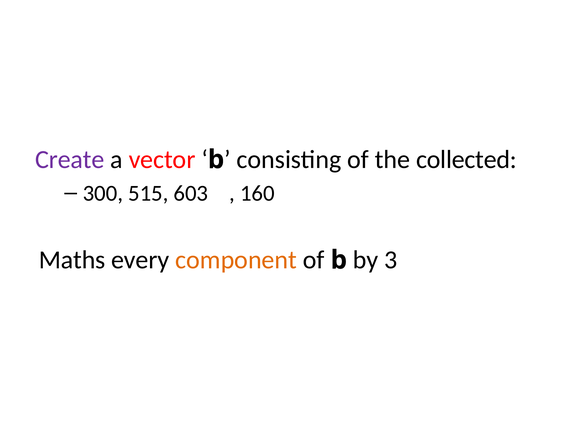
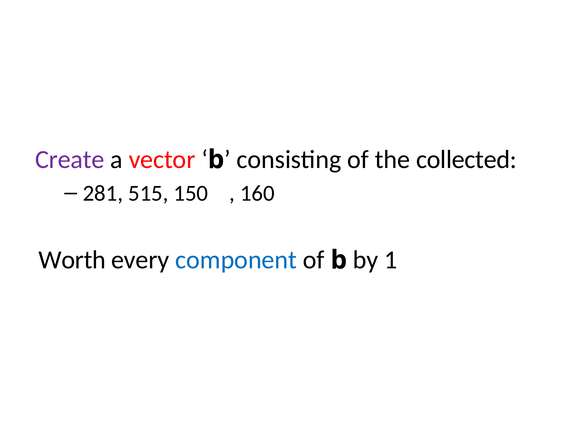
300: 300 -> 281
603: 603 -> 150
Maths: Maths -> Worth
component colour: orange -> blue
3: 3 -> 1
